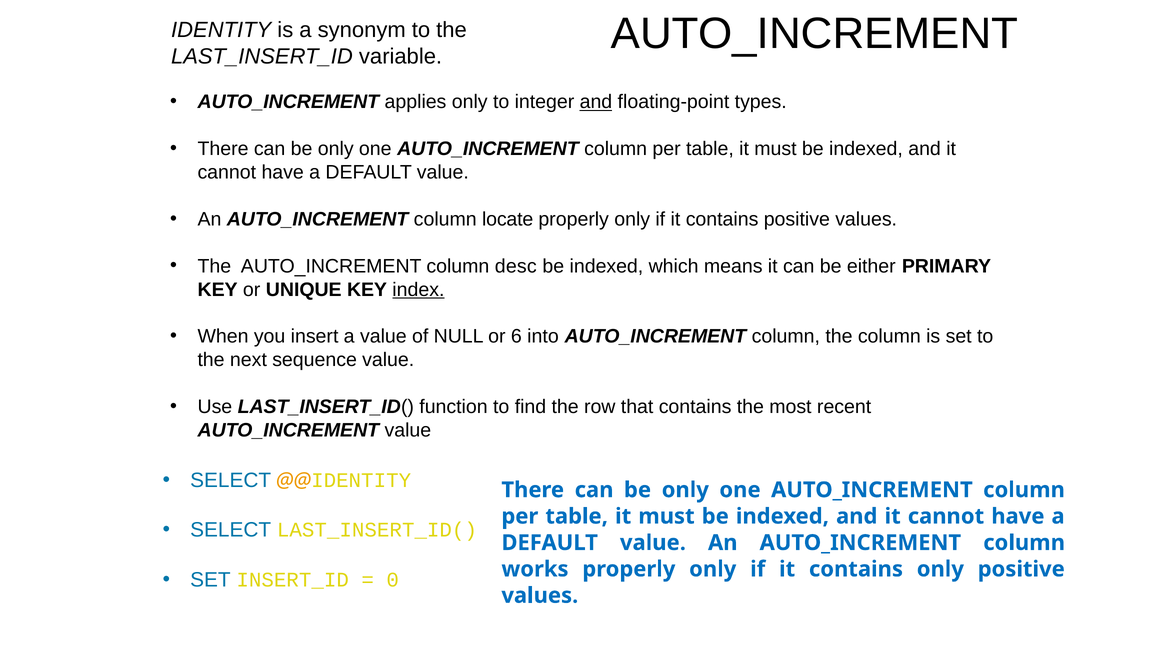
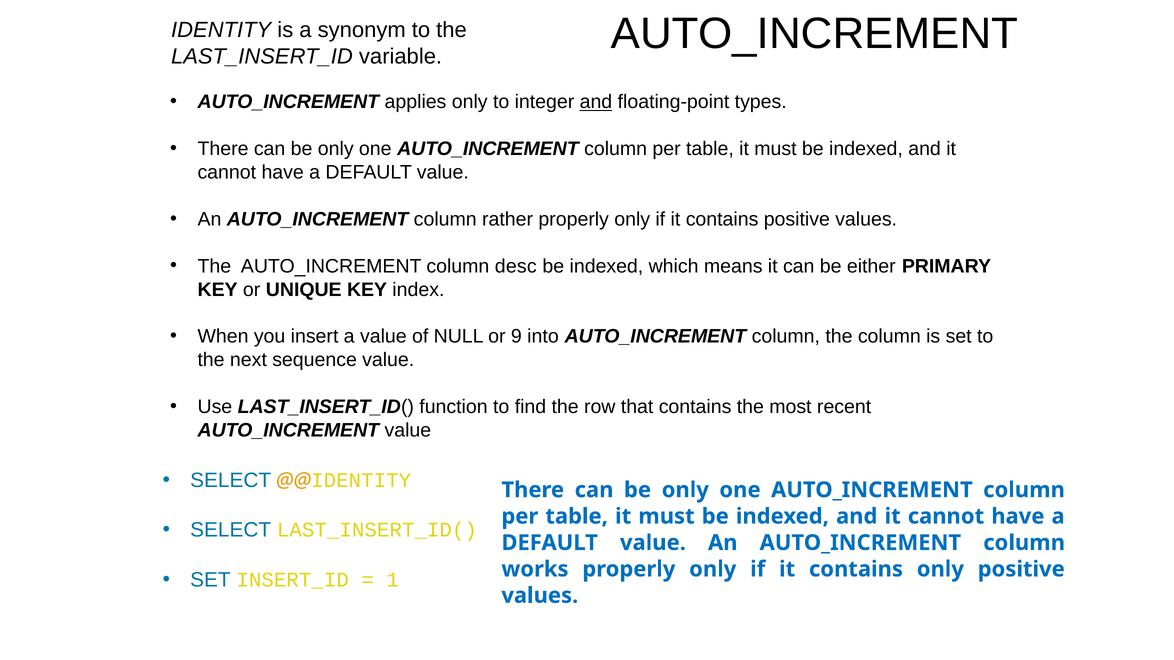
locate: locate -> rather
index underline: present -> none
6: 6 -> 9
0: 0 -> 1
